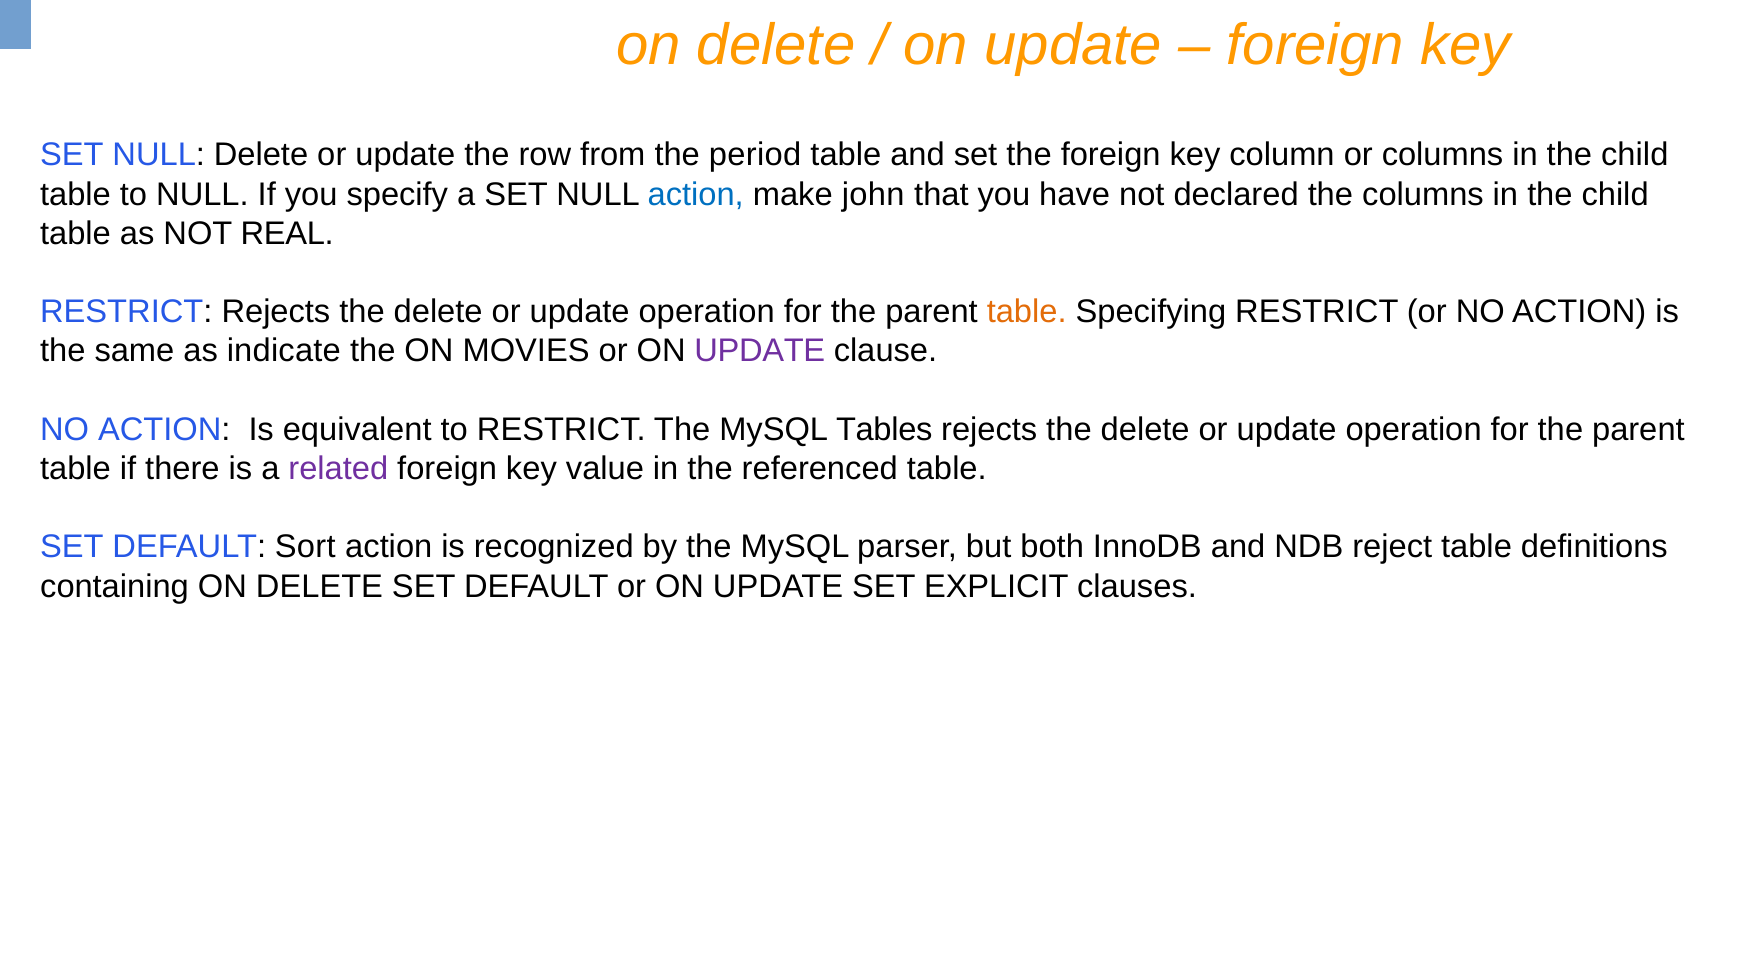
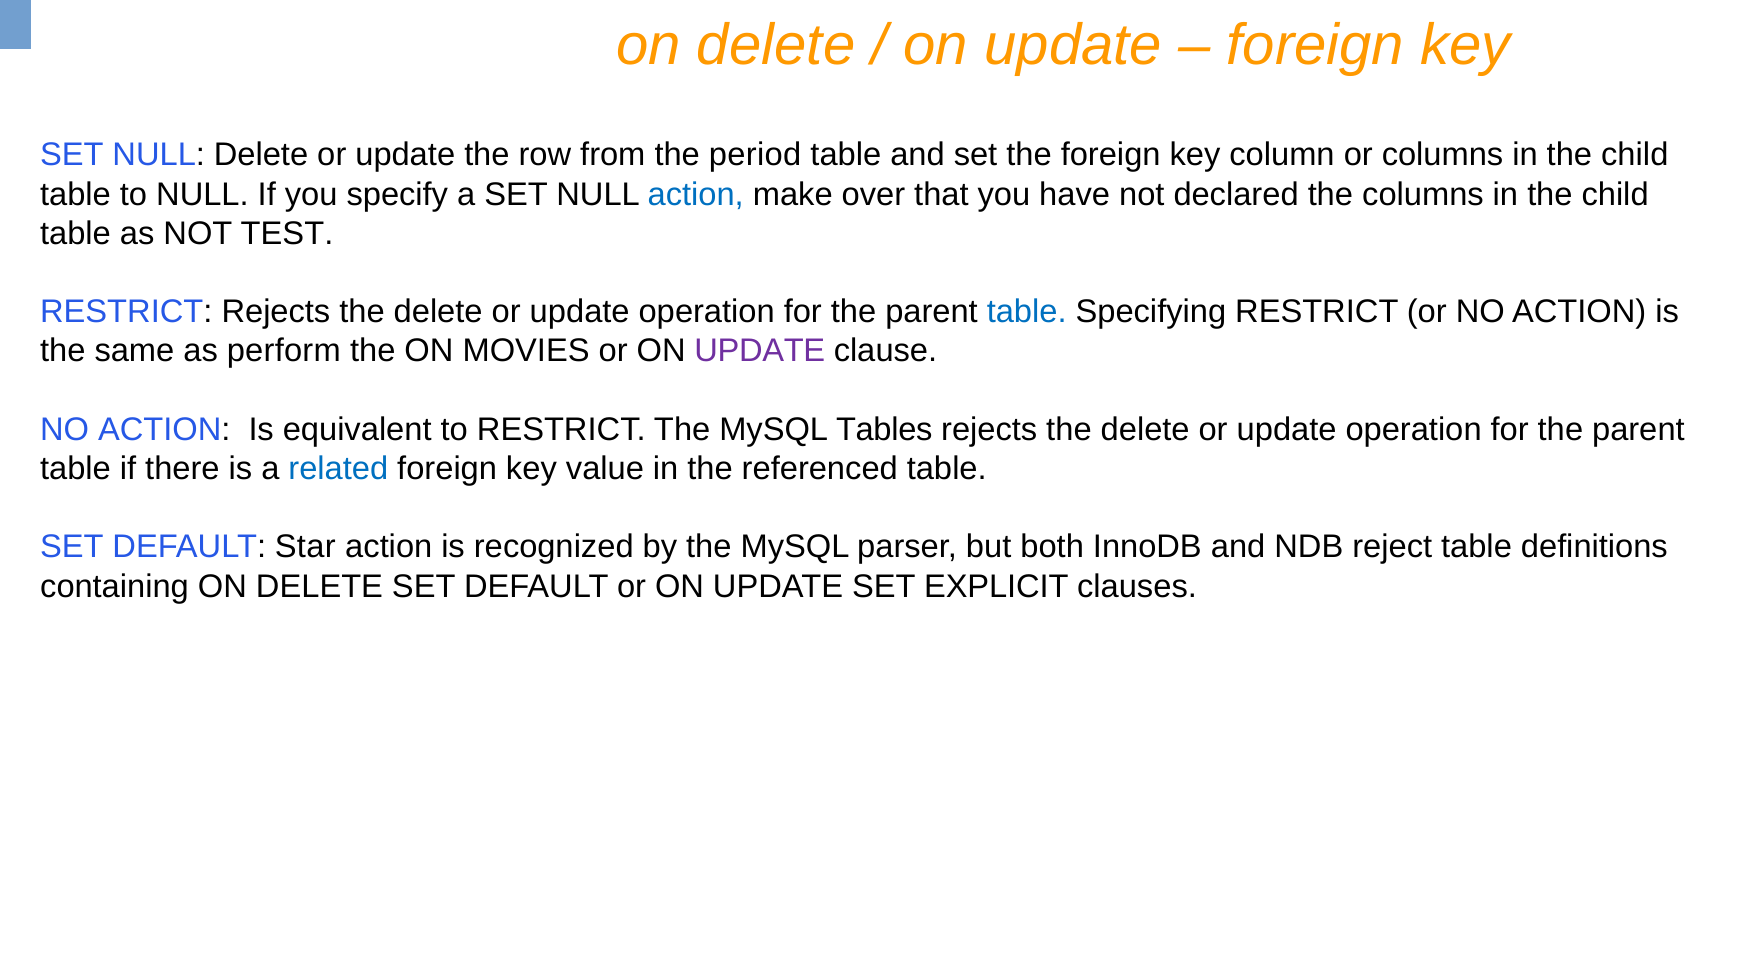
john: john -> over
REAL: REAL -> TEST
table at (1027, 312) colour: orange -> blue
indicate: indicate -> perform
related colour: purple -> blue
Sort: Sort -> Star
